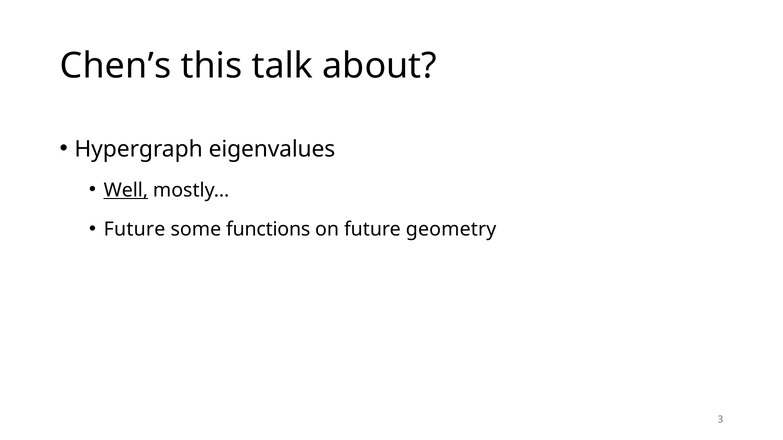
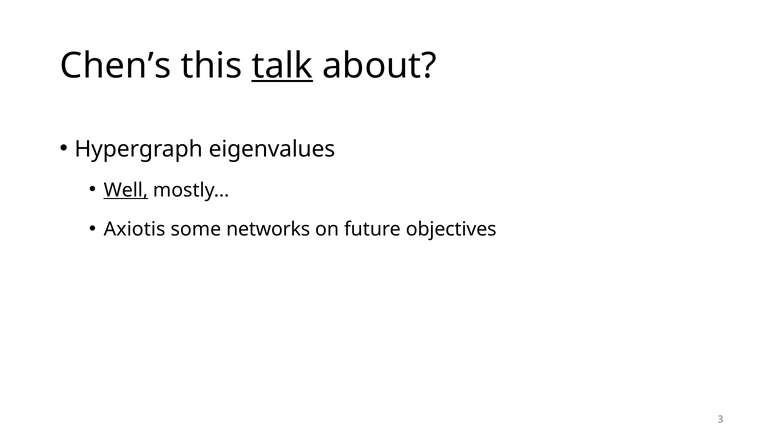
talk underline: none -> present
Future at (135, 230): Future -> Axiotis
functions: functions -> networks
geometry: geometry -> objectives
